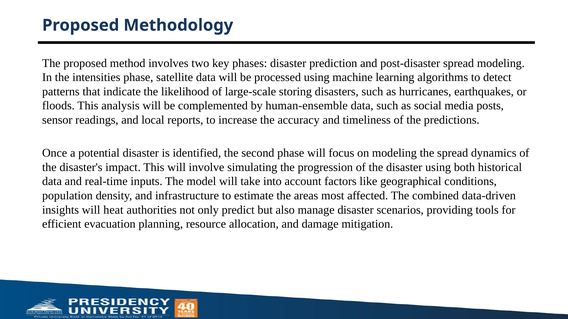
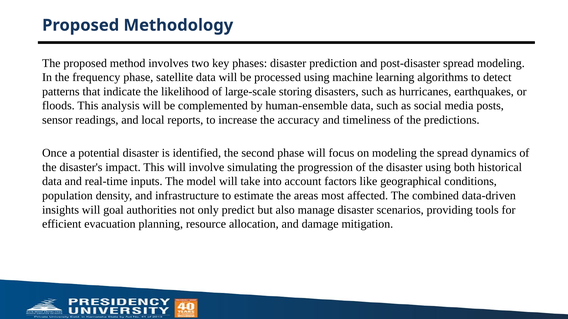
intensities: intensities -> frequency
heat: heat -> goal
